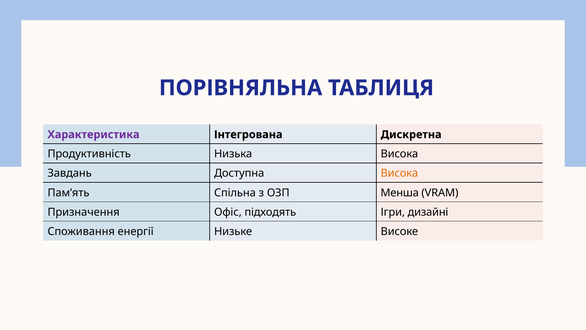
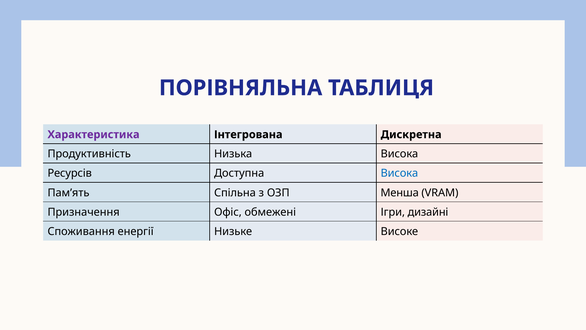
Завдань: Завдань -> Ресурсів
Висока at (399, 173) colour: orange -> blue
підходять: підходять -> обмежені
